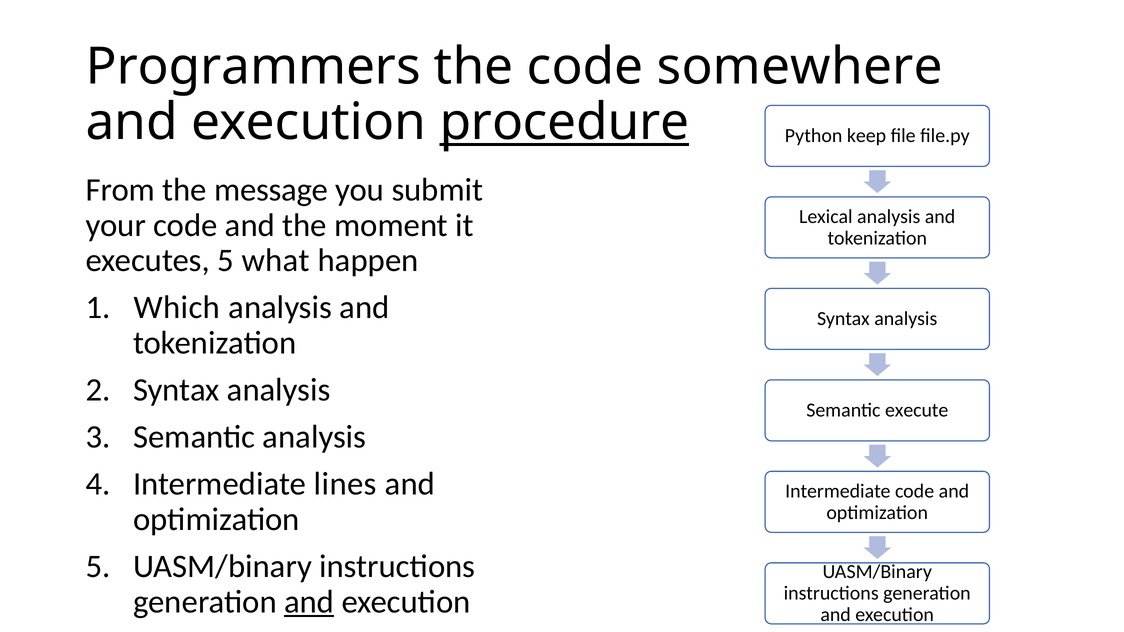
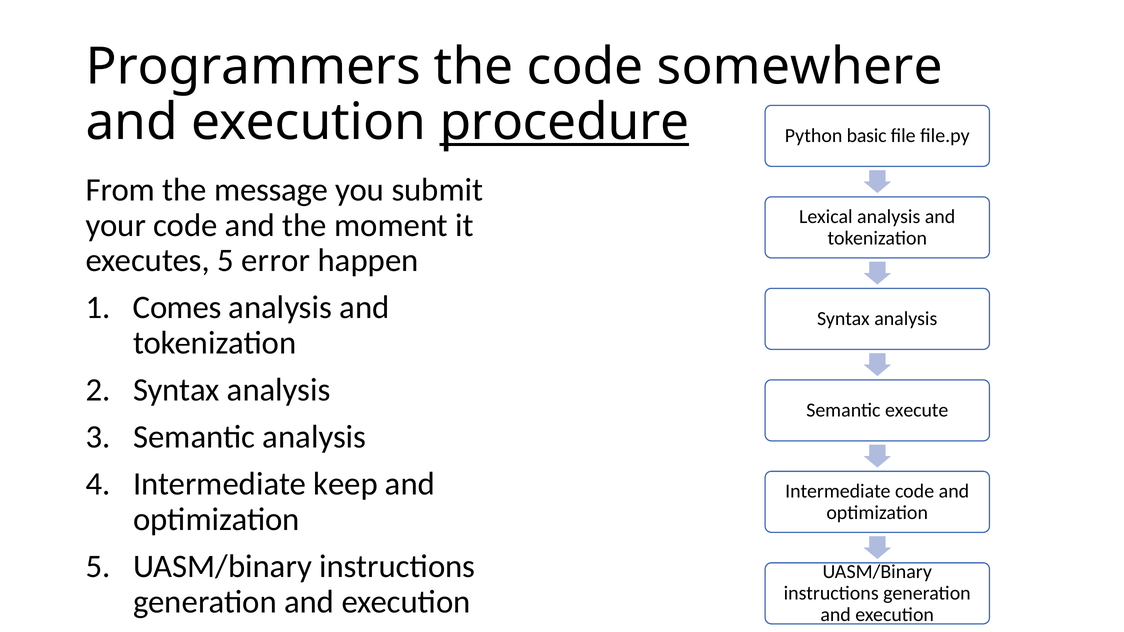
keep: keep -> basic
what: what -> error
Which: Which -> Comes
lines: lines -> keep
and at (309, 602) underline: present -> none
